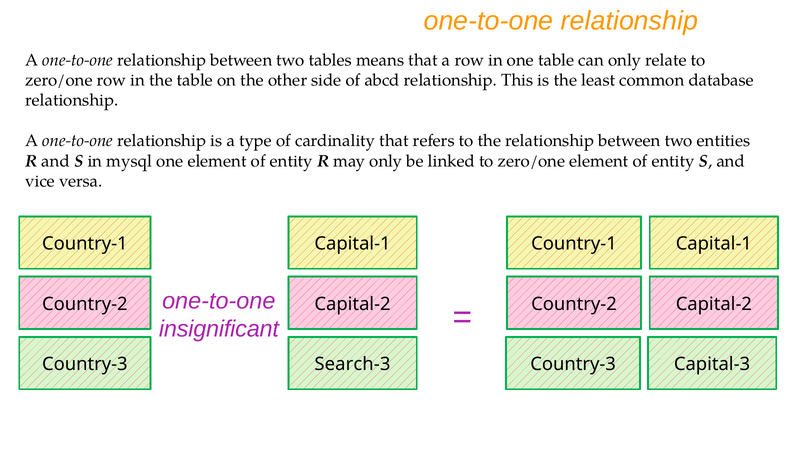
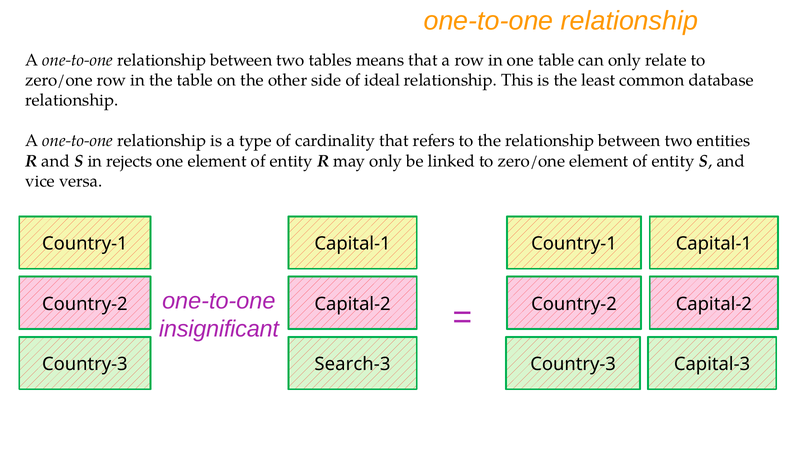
abcd: abcd -> ideal
mysql: mysql -> rejects
